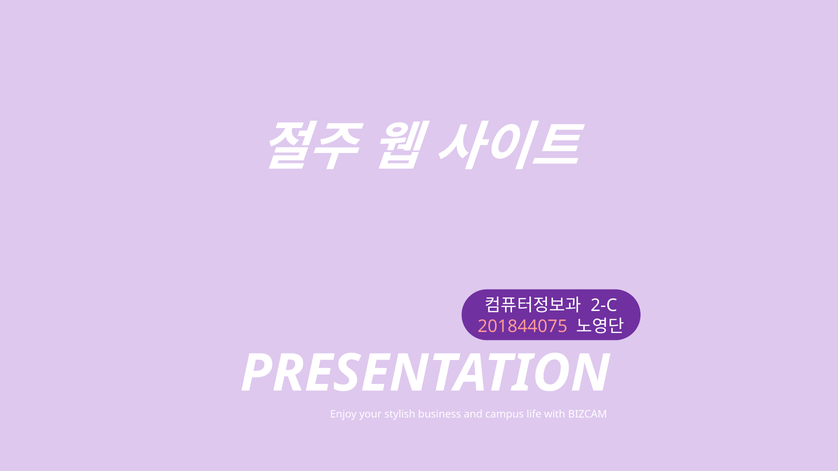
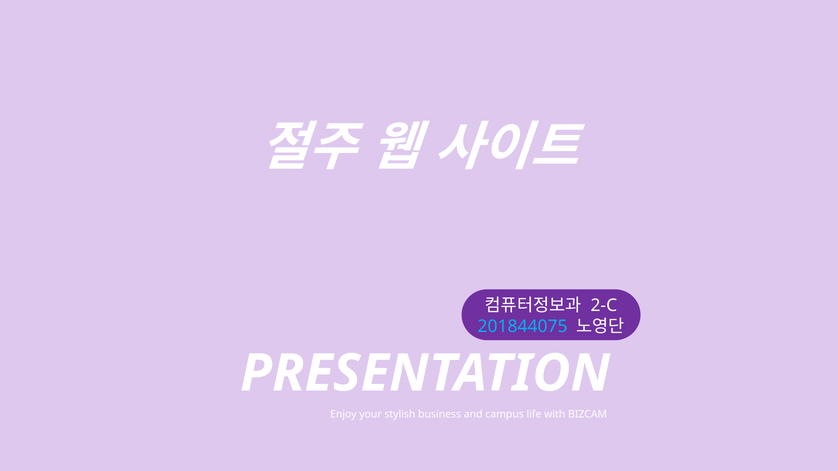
201844075 colour: pink -> light blue
